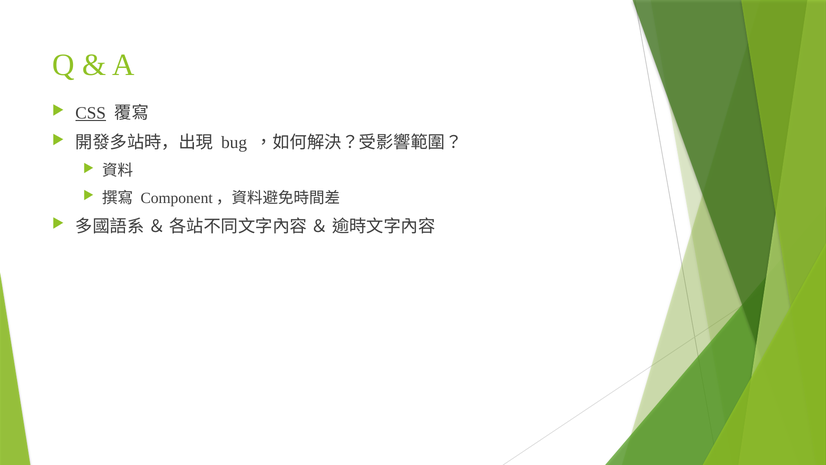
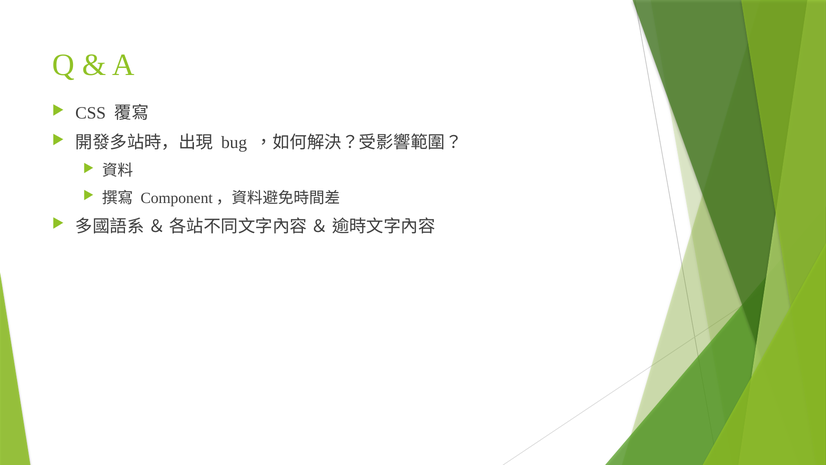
CSS underline: present -> none
